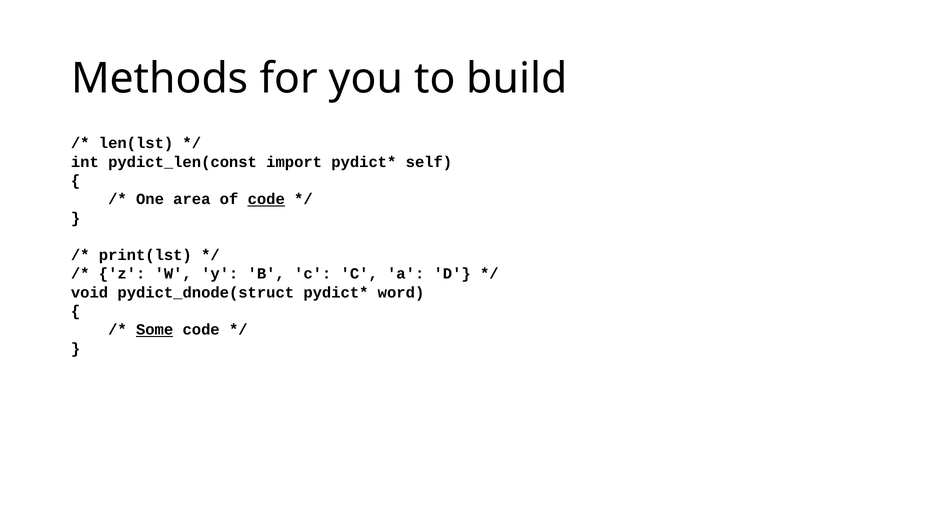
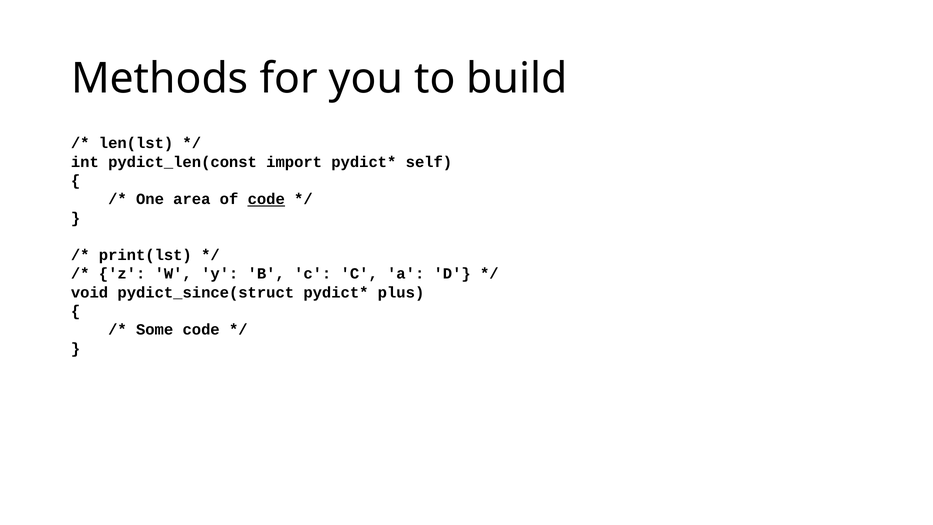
pydict_dnode(struct: pydict_dnode(struct -> pydict_since(struct
word: word -> plus
Some underline: present -> none
